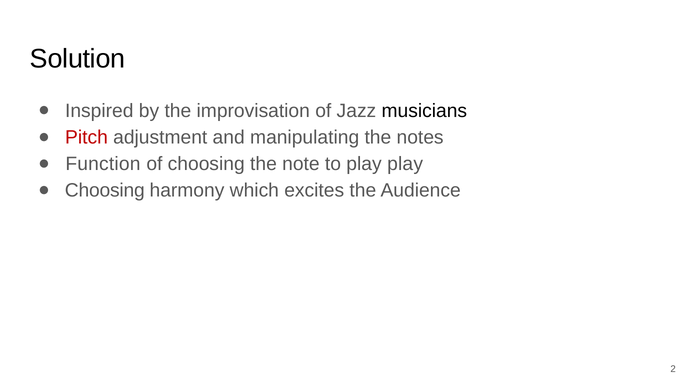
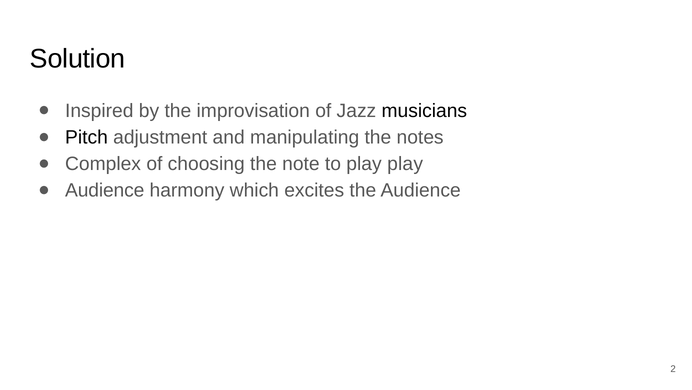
Pitch colour: red -> black
Function: Function -> Complex
Choosing at (105, 190): Choosing -> Audience
